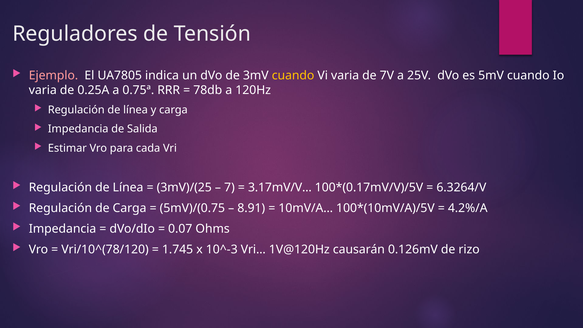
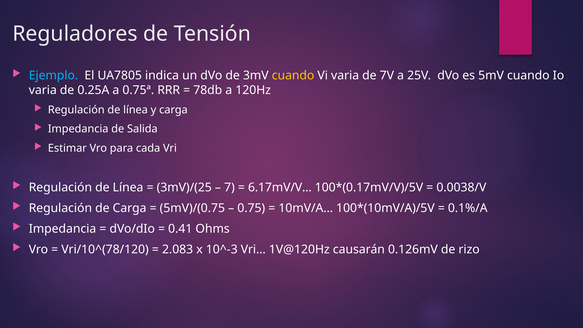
Ejemplo colour: pink -> light blue
3.17mV/V…: 3.17mV/V… -> 6.17mV/V…
6.3264/V: 6.3264/V -> 0.0038/V
8.91: 8.91 -> 0.75
4.2%/A: 4.2%/A -> 0.1%/A
0.07: 0.07 -> 0.41
1.745: 1.745 -> 2.083
